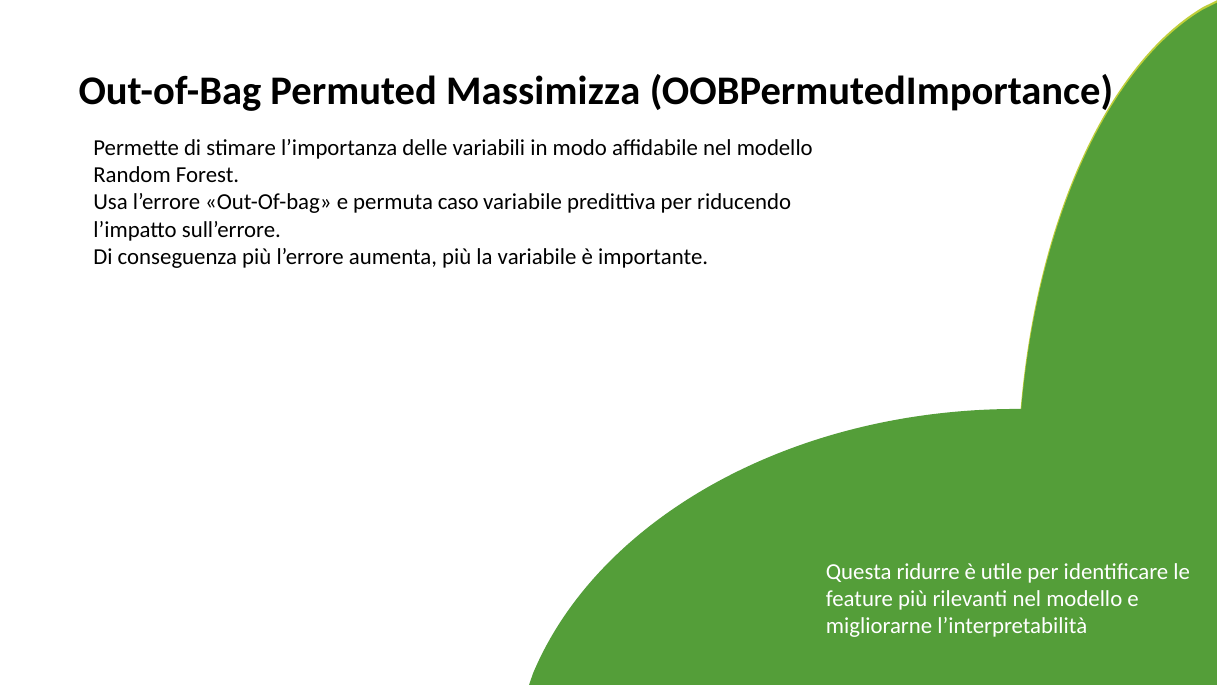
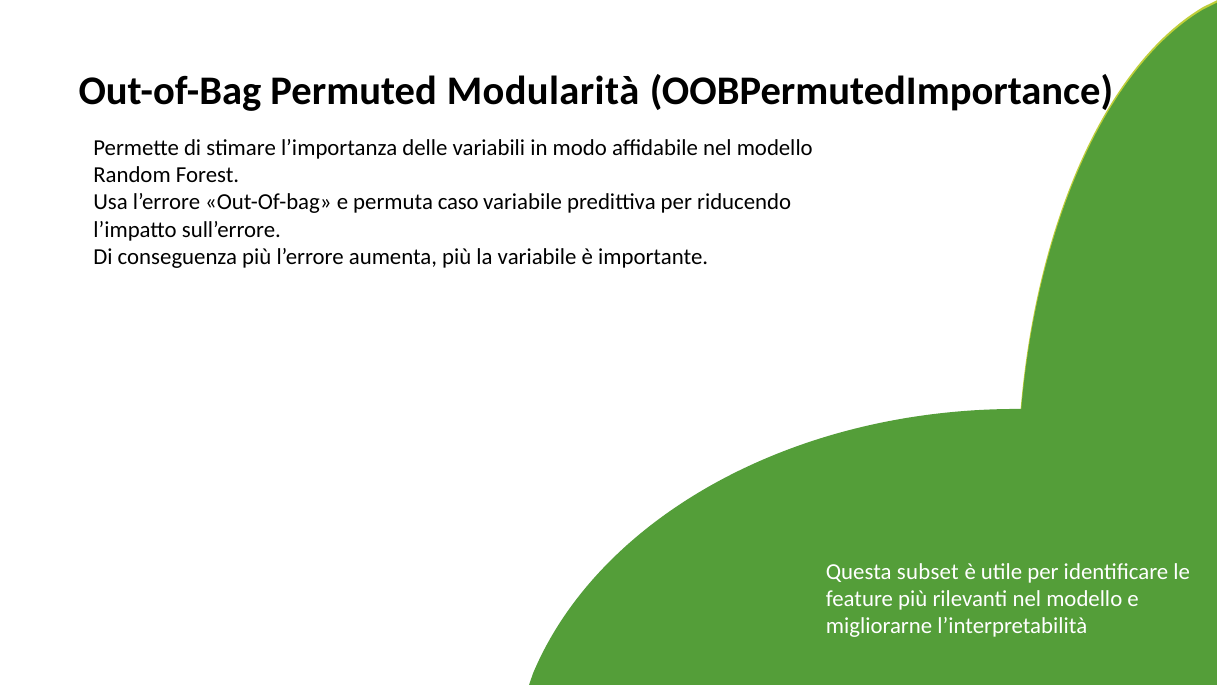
Massimizza: Massimizza -> Modularità
ridurre: ridurre -> subset
